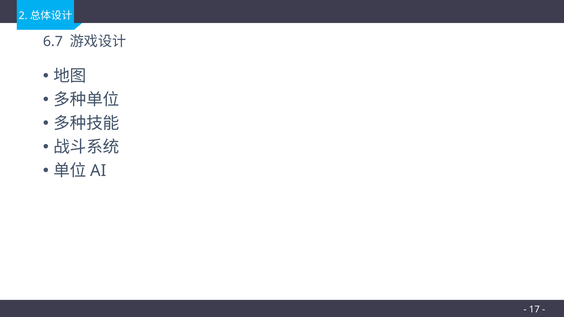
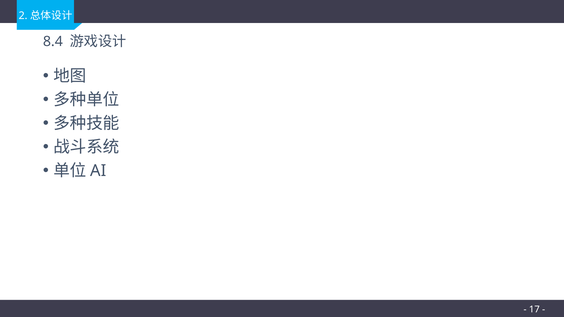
6.7: 6.7 -> 8.4
